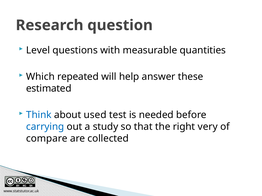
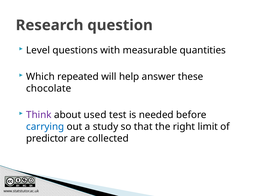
estimated: estimated -> chocolate
Think colour: blue -> purple
very: very -> limit
compare: compare -> predictor
